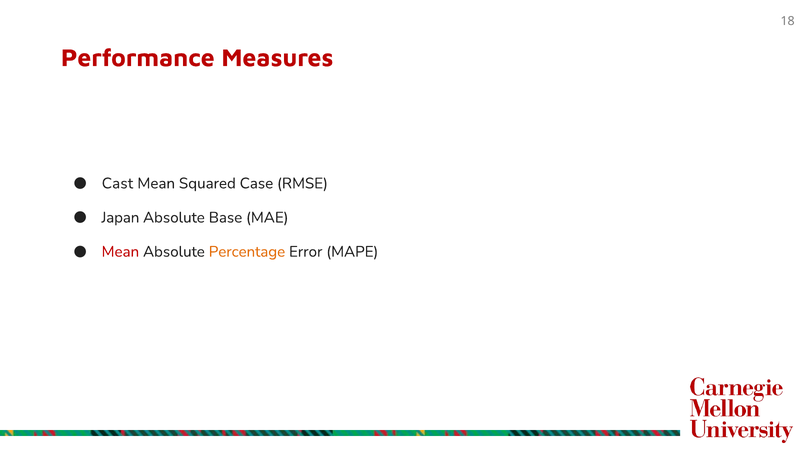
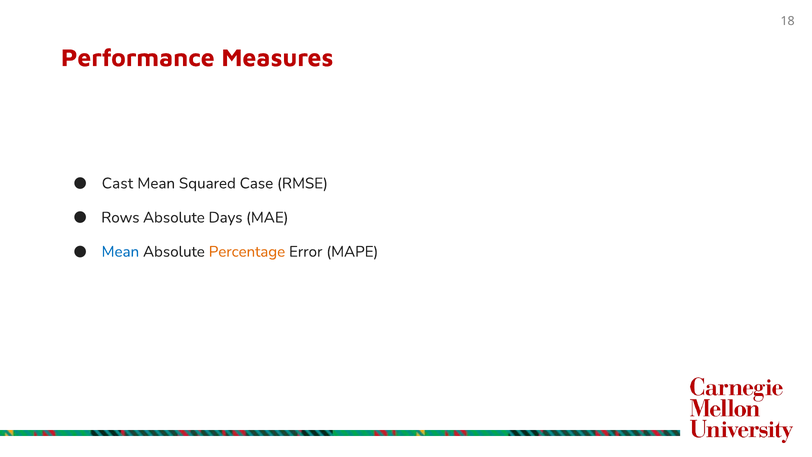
Japan: Japan -> Rows
Base: Base -> Days
Mean at (120, 252) colour: red -> blue
